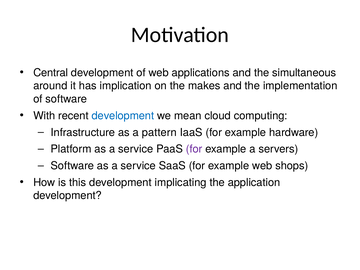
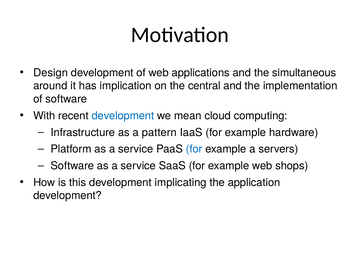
Central: Central -> Design
makes: makes -> central
for at (194, 149) colour: purple -> blue
